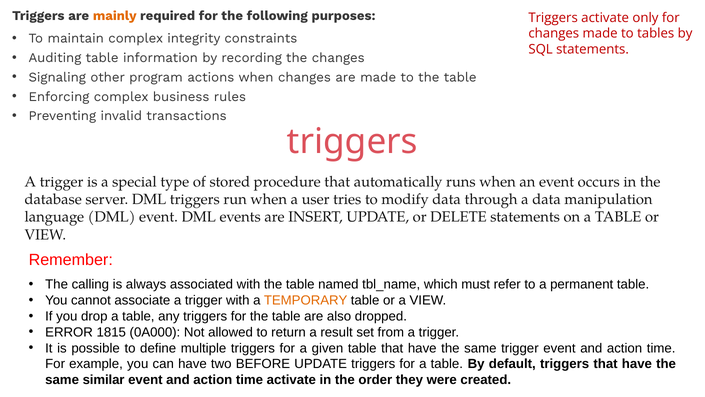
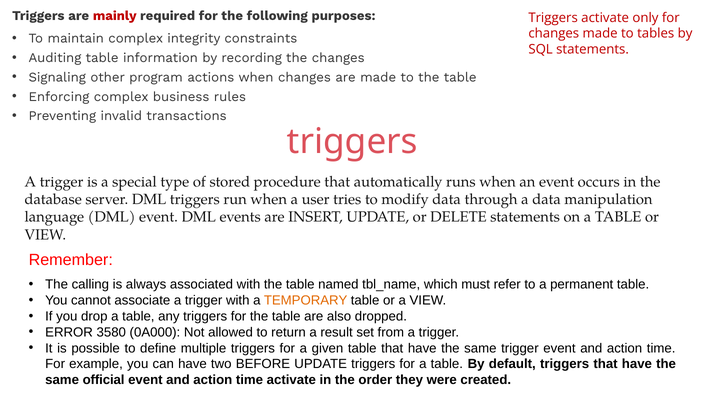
mainly colour: orange -> red
1815: 1815 -> 3580
similar: similar -> official
